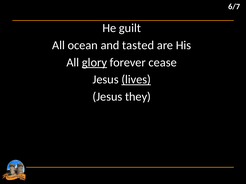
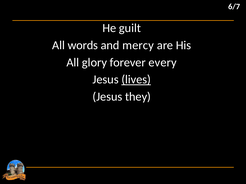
ocean: ocean -> words
tasted: tasted -> mercy
glory underline: present -> none
cease: cease -> every
